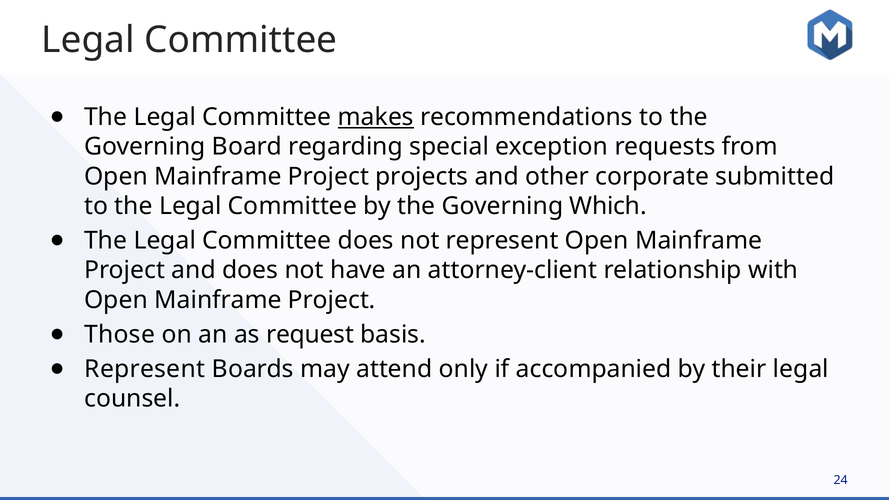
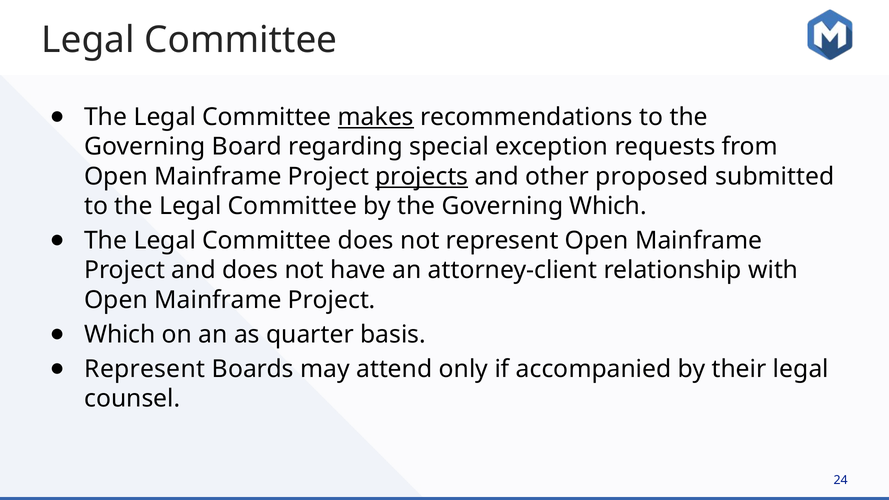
projects underline: none -> present
corporate: corporate -> proposed
Those at (120, 335): Those -> Which
request: request -> quarter
